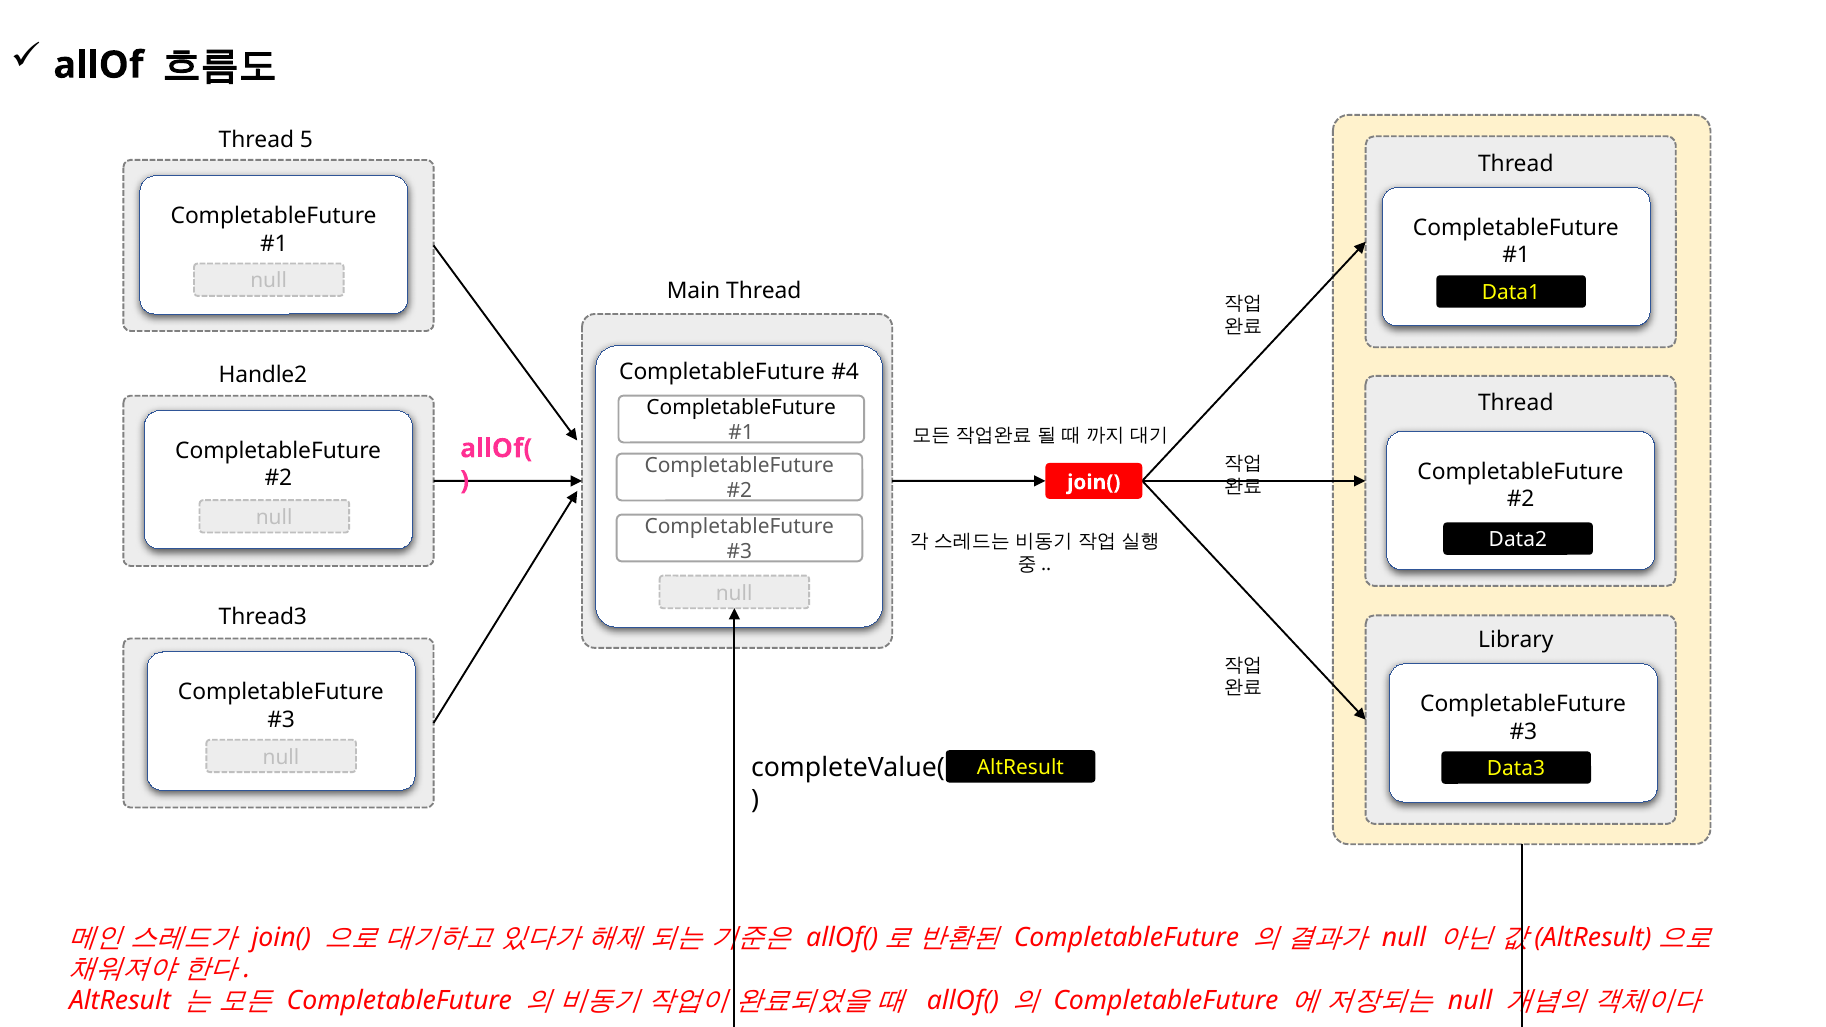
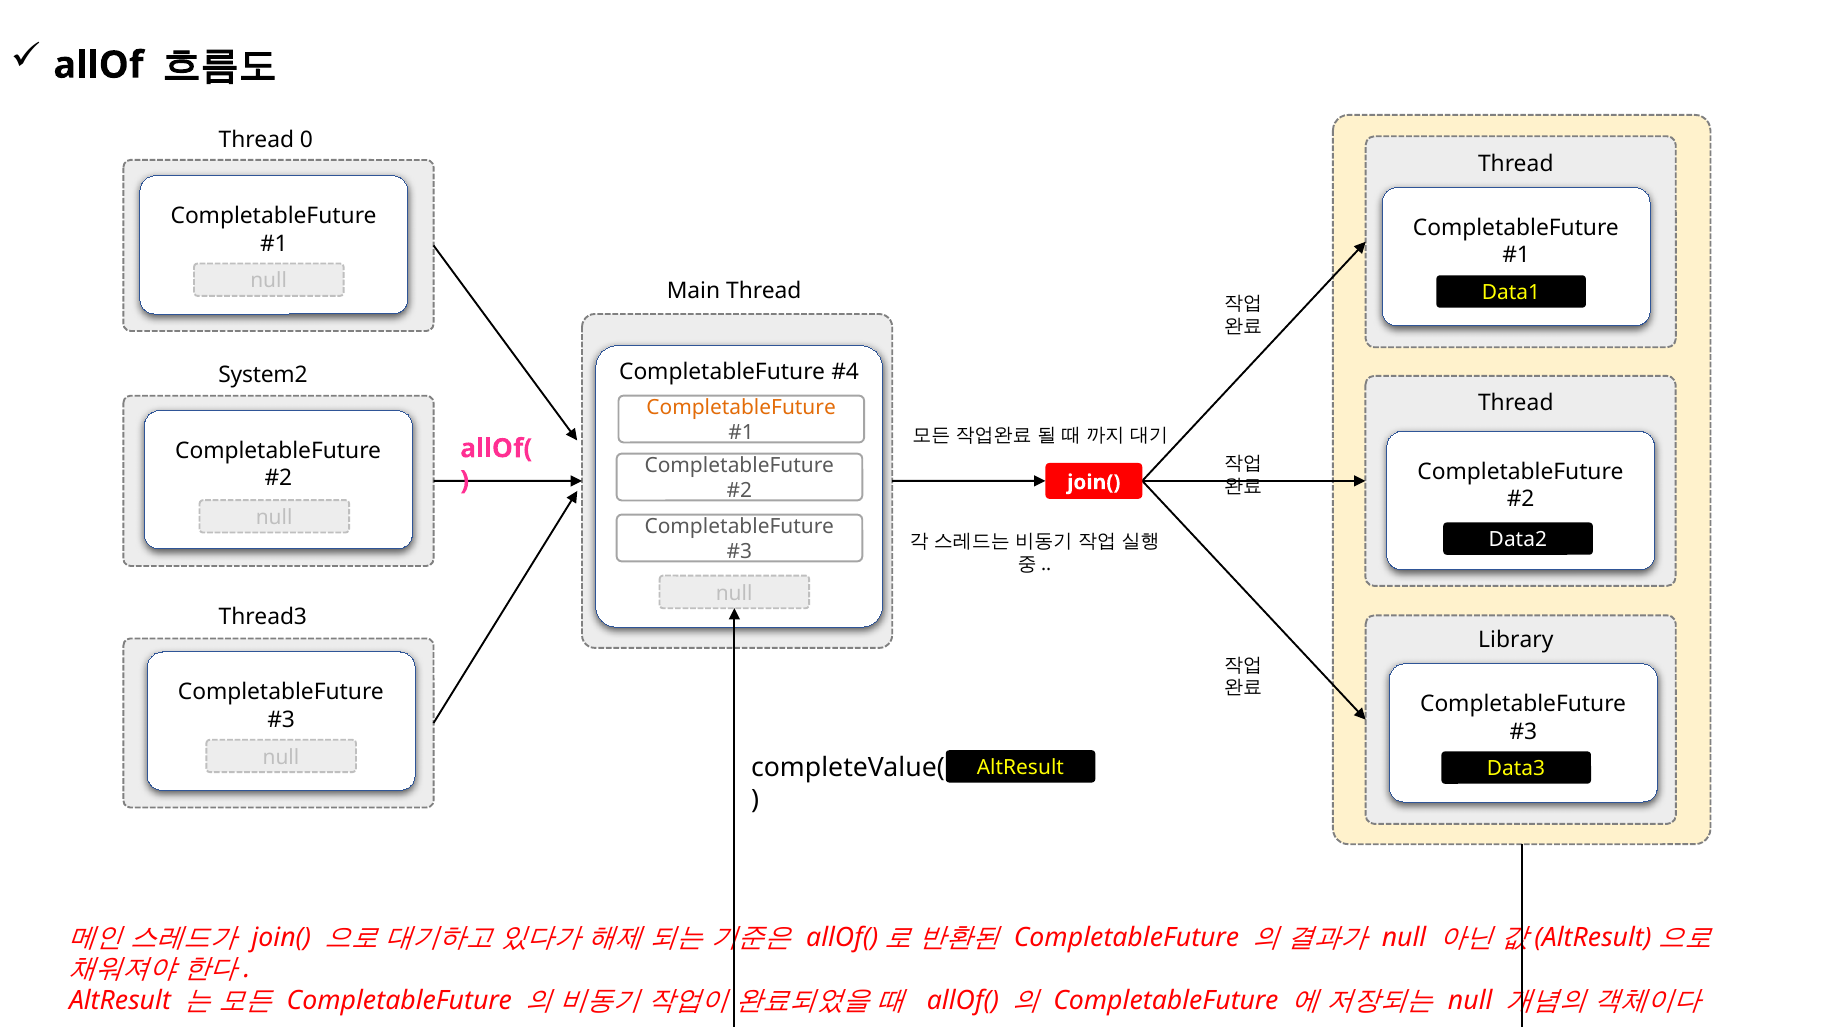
5: 5 -> 0
Handle2: Handle2 -> System2
CompletableFuture at (741, 408) colour: black -> orange
